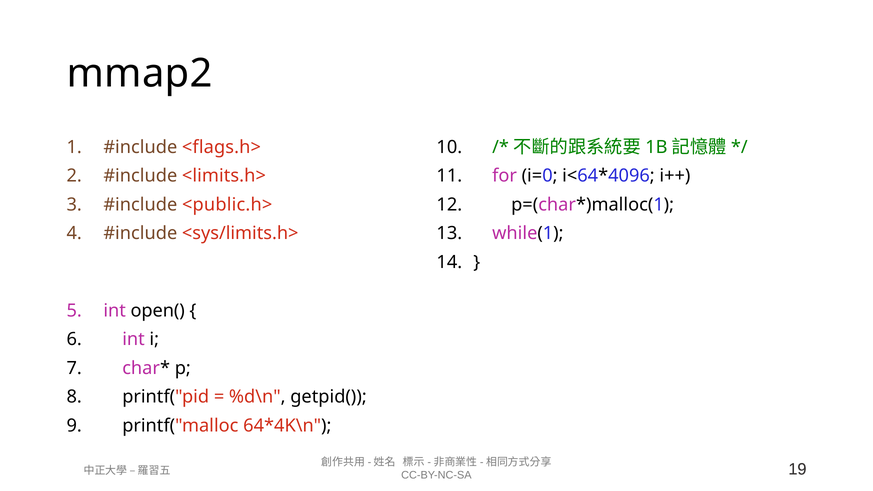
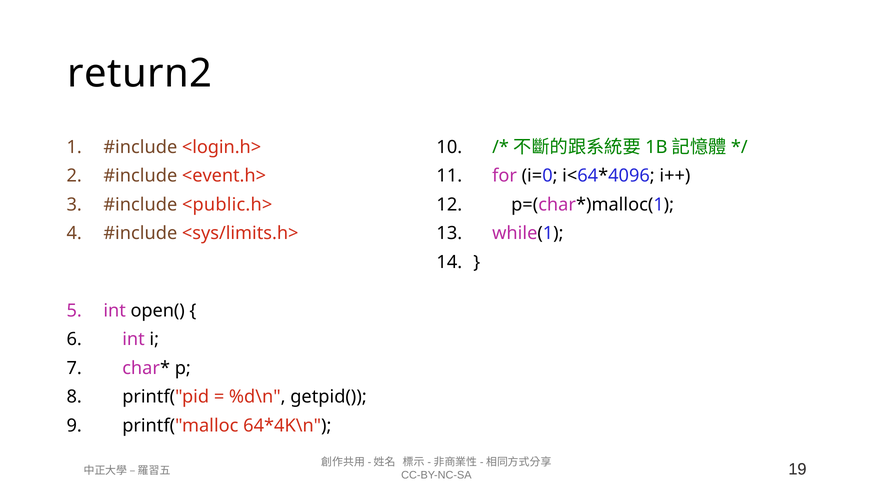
mmap2: mmap2 -> return2
<flags.h>: <flags.h> -> <login.h>
<limits.h>: <limits.h> -> <event.h>
